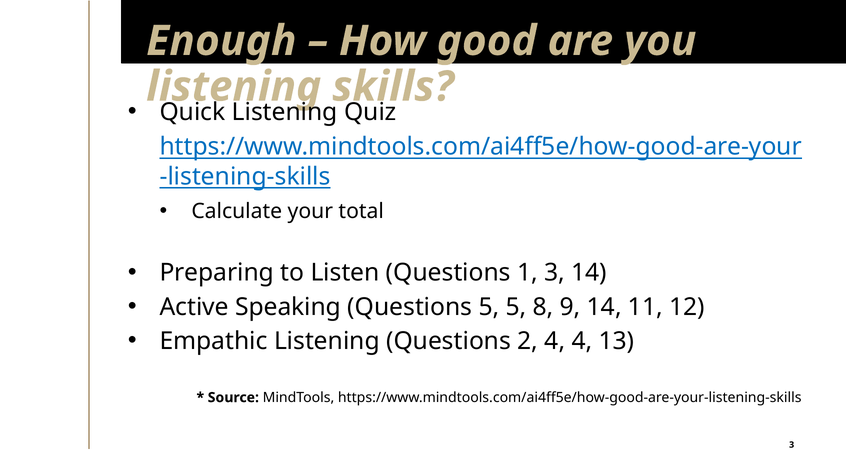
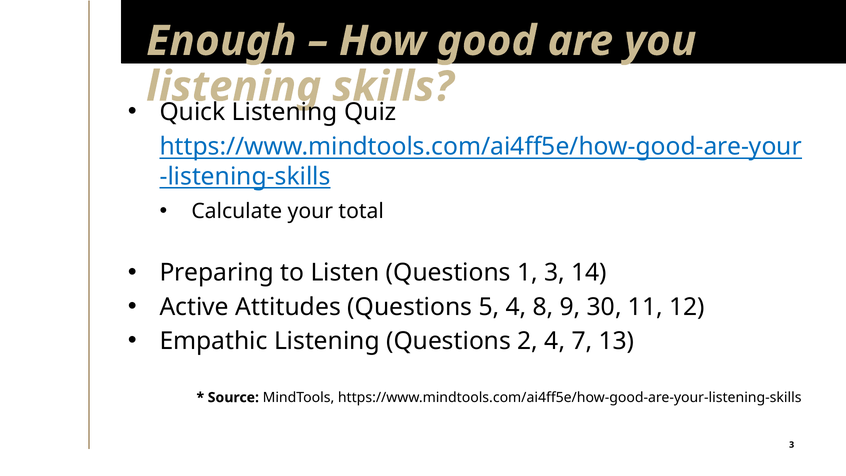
Speaking: Speaking -> Attitudes
5 5: 5 -> 4
9 14: 14 -> 30
4 4: 4 -> 7
